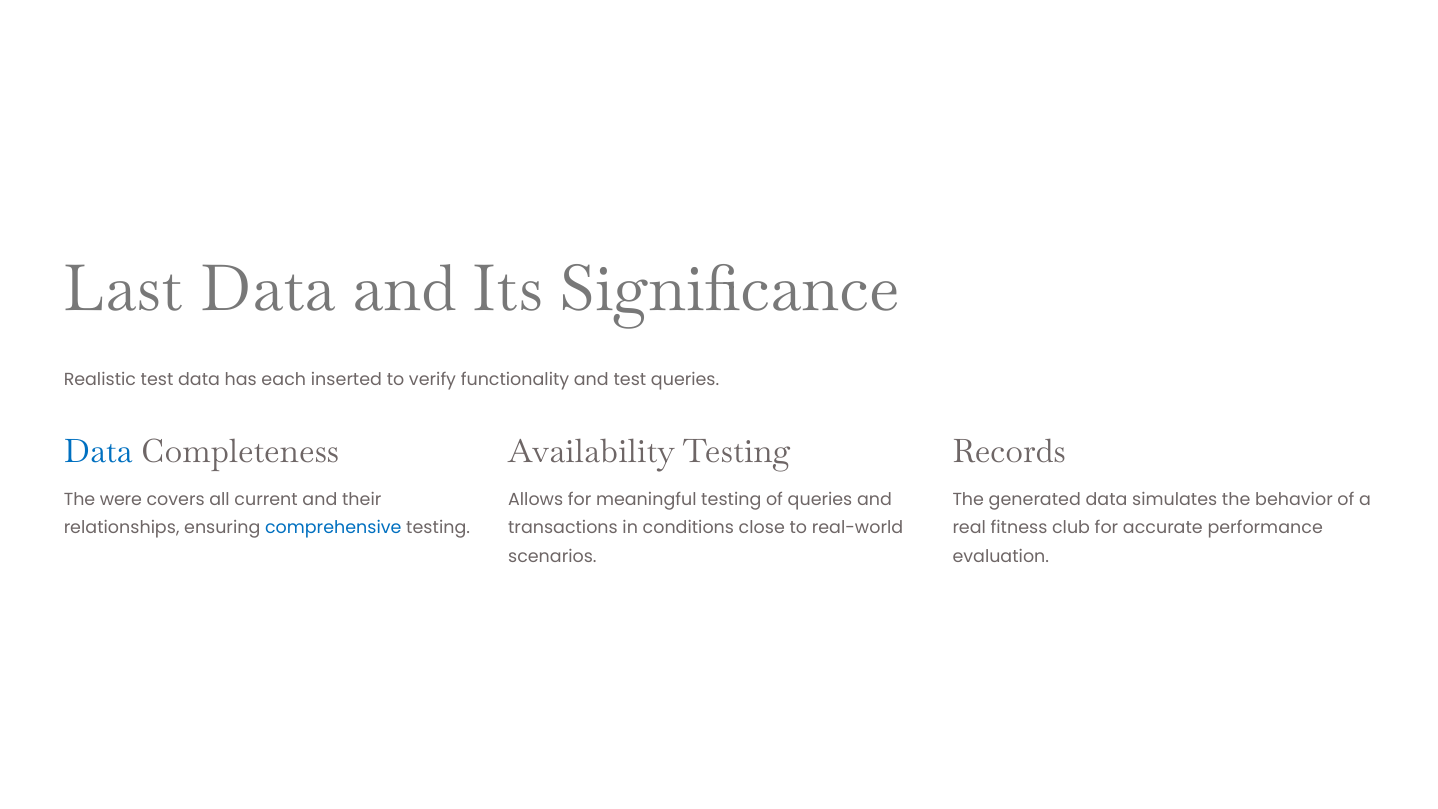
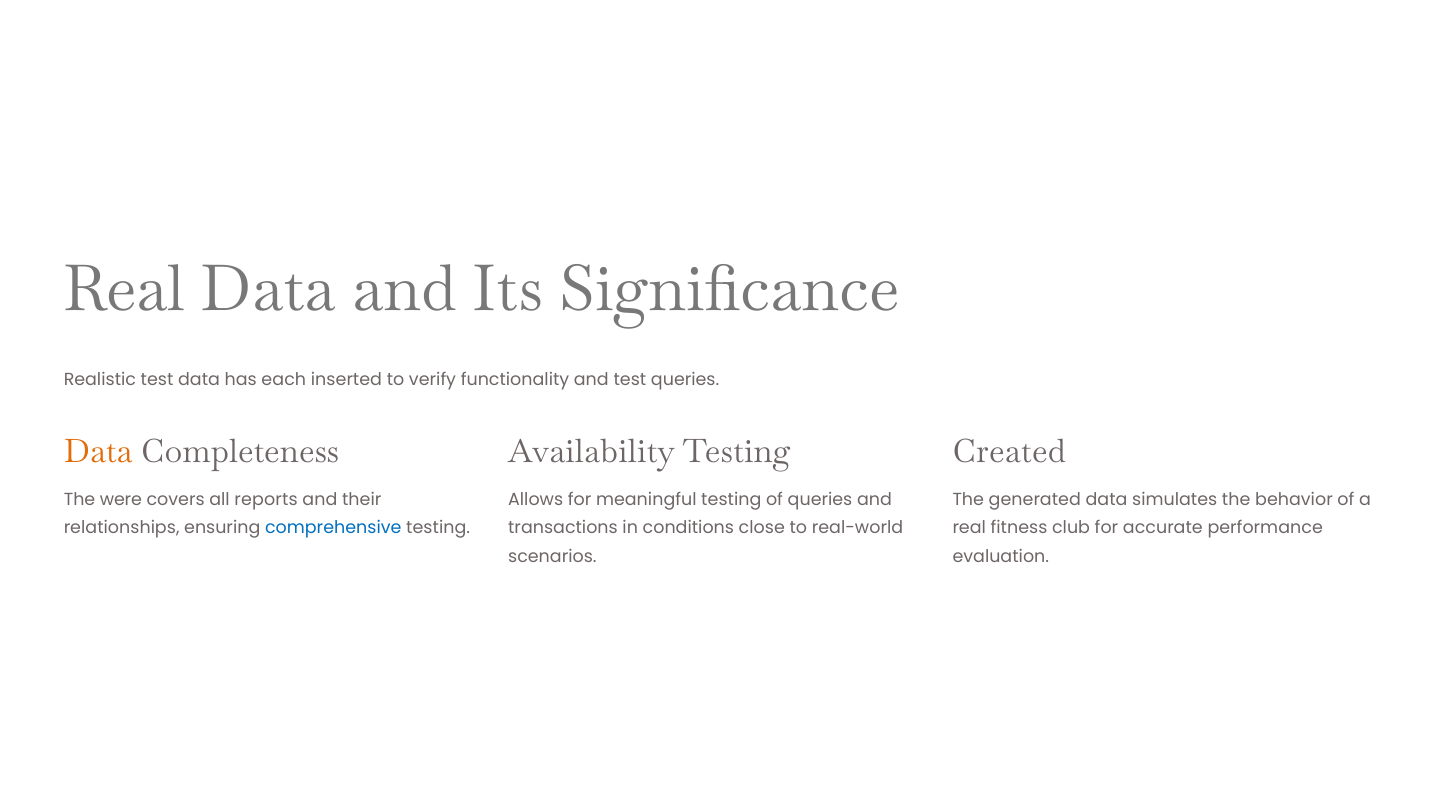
Last at (124, 290): Last -> Real
Data at (98, 451) colour: blue -> orange
Records: Records -> Created
current: current -> reports
